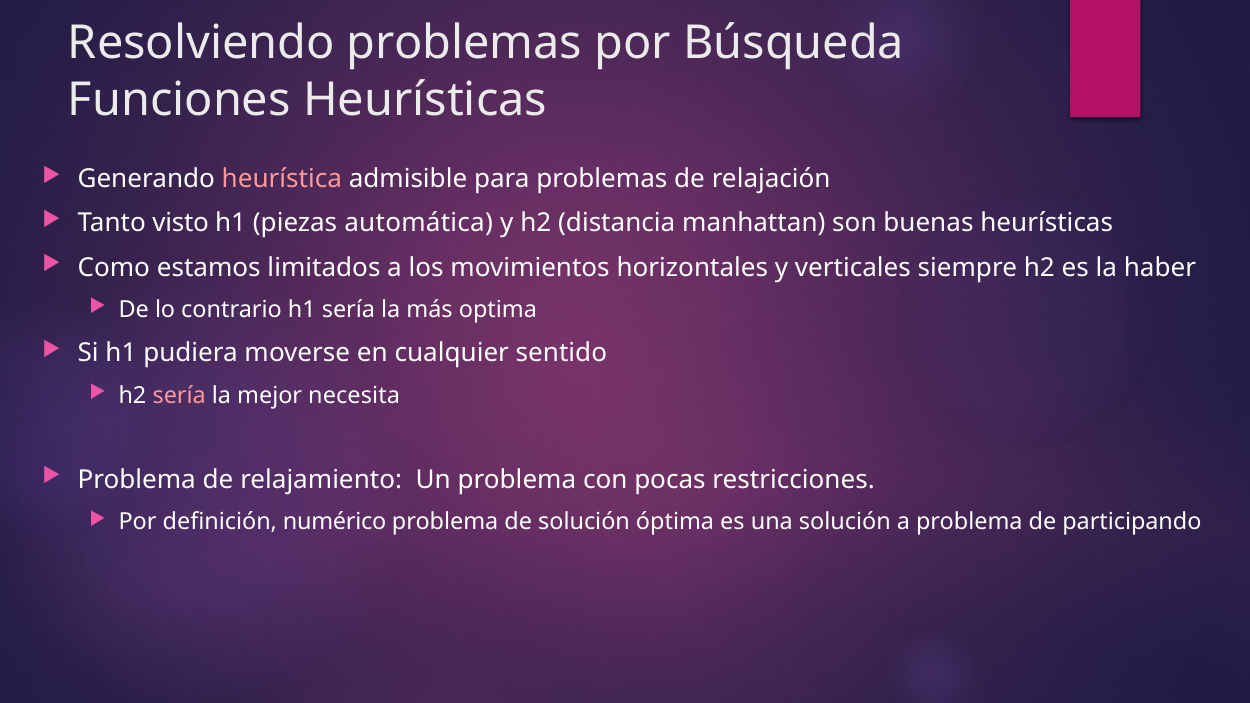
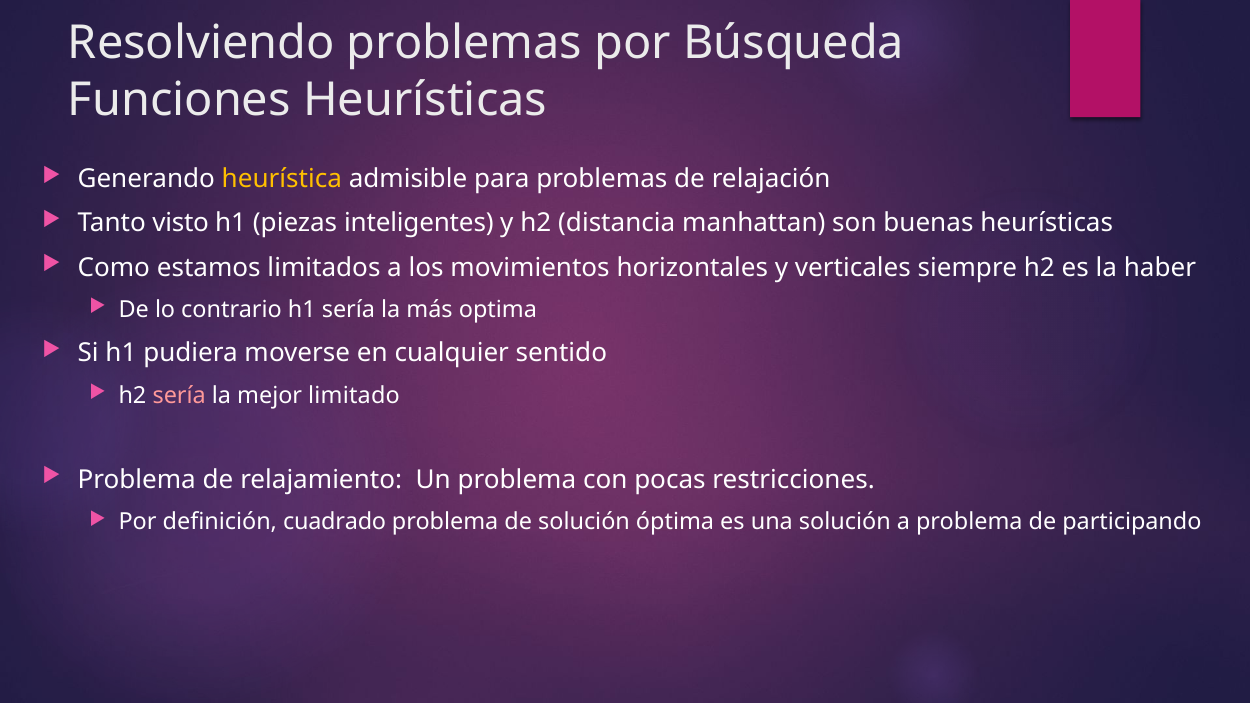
heurística colour: pink -> yellow
automática: automática -> inteligentes
necesita: necesita -> limitado
numérico: numérico -> cuadrado
